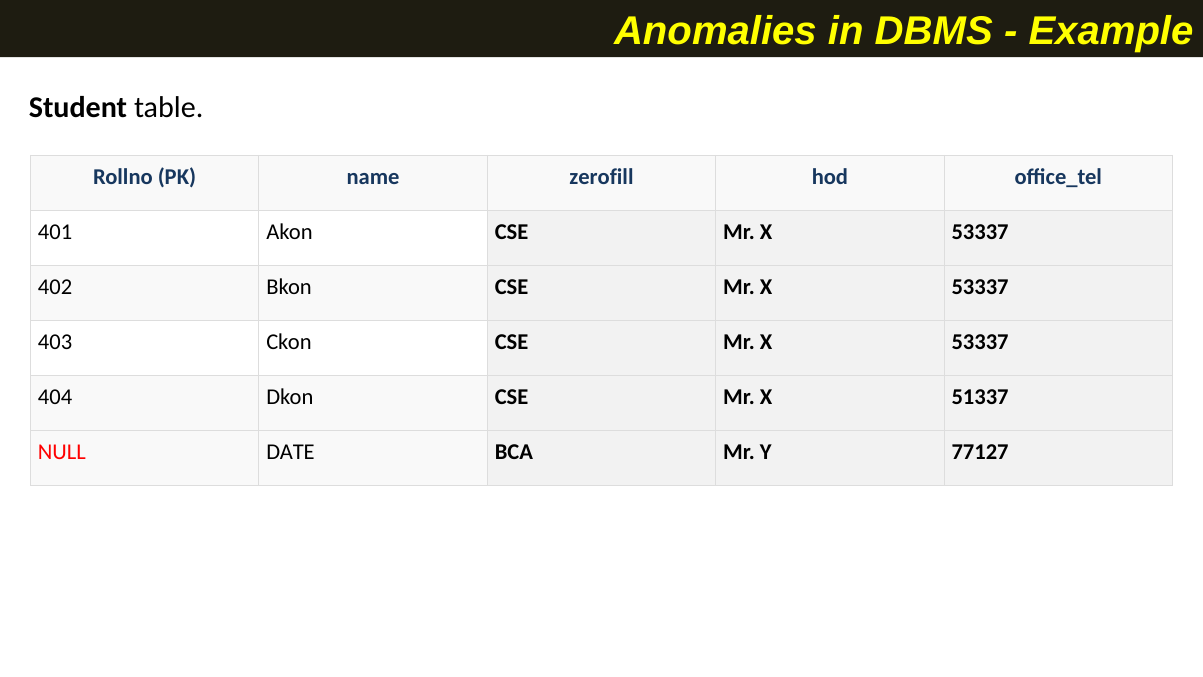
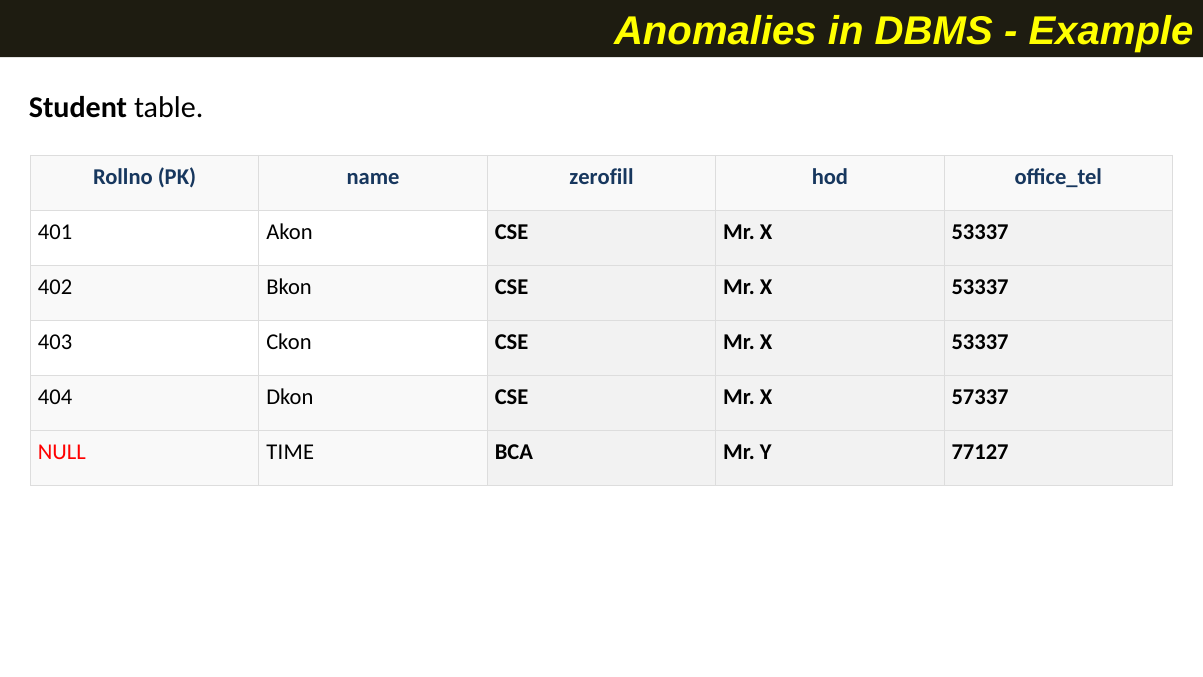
51337: 51337 -> 57337
DATE: DATE -> TIME
